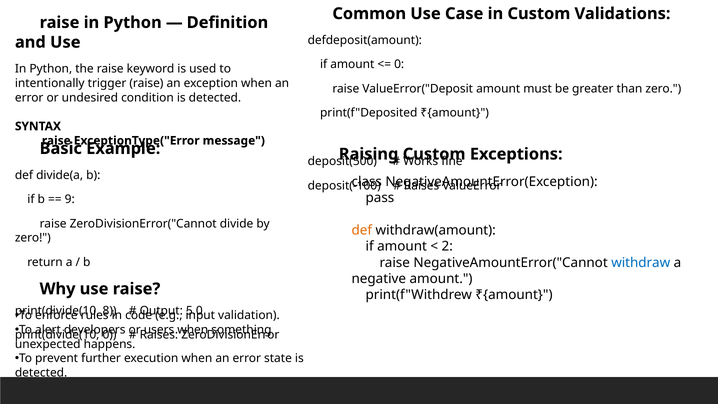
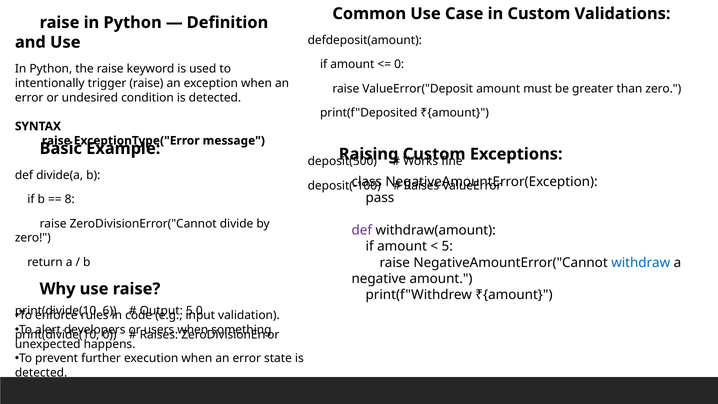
9: 9 -> 8
def at (362, 230) colour: orange -> purple
2: 2 -> 5
8: 8 -> 6
